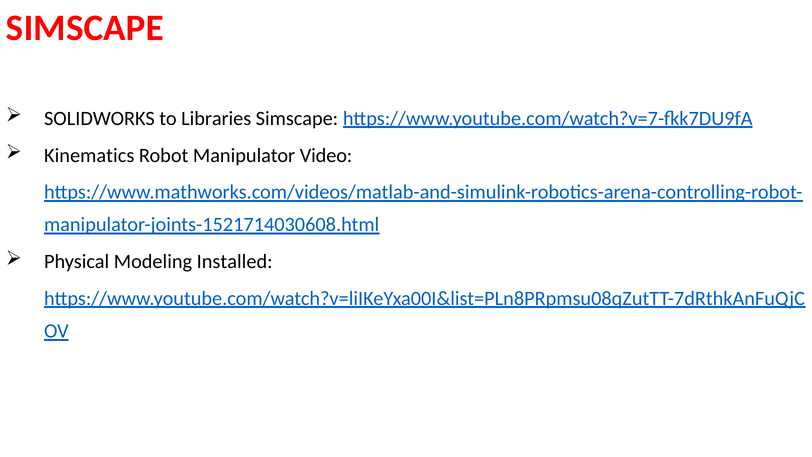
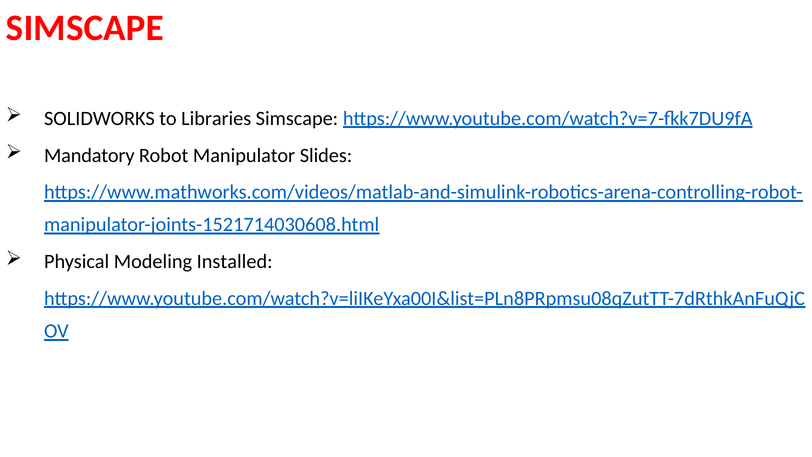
Kinematics: Kinematics -> Mandatory
Video: Video -> Slides
